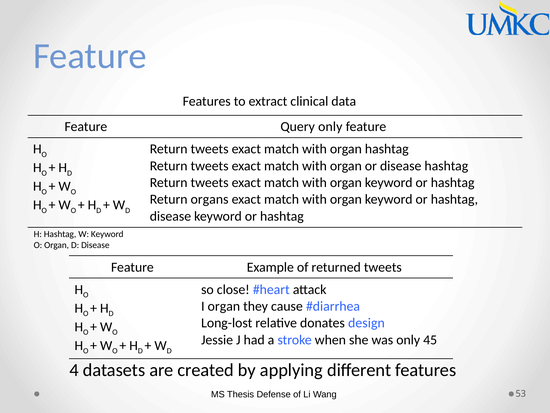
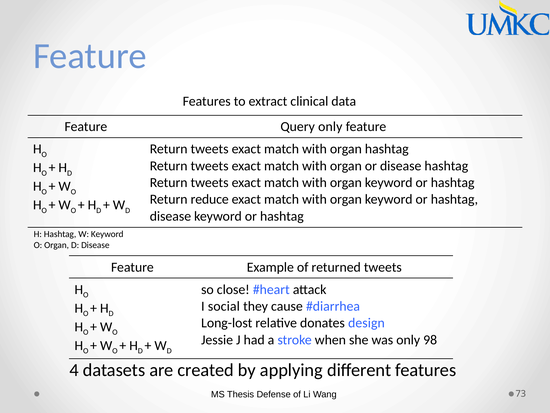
organs: organs -> reduce
I organ: organ -> social
45: 45 -> 98
53: 53 -> 73
